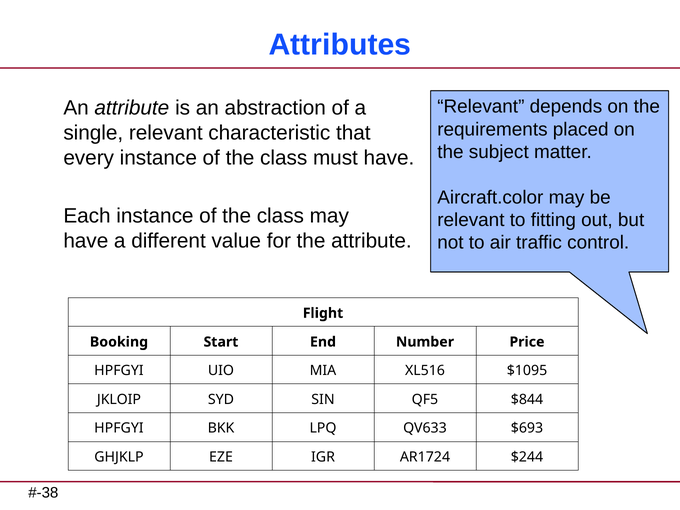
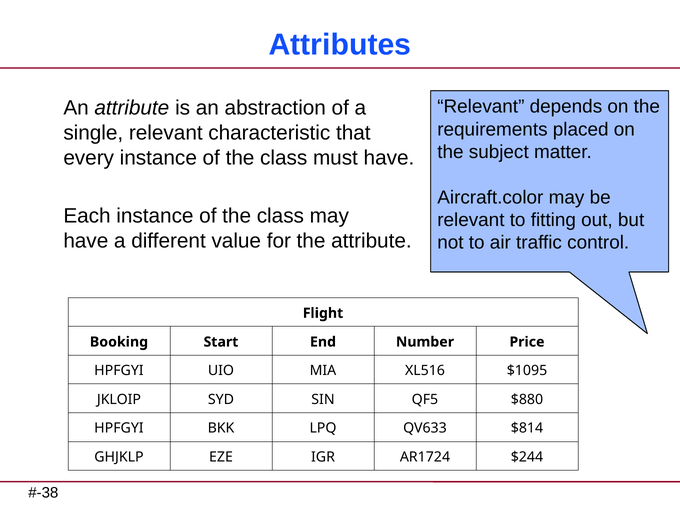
$844: $844 -> $880
$693: $693 -> $814
